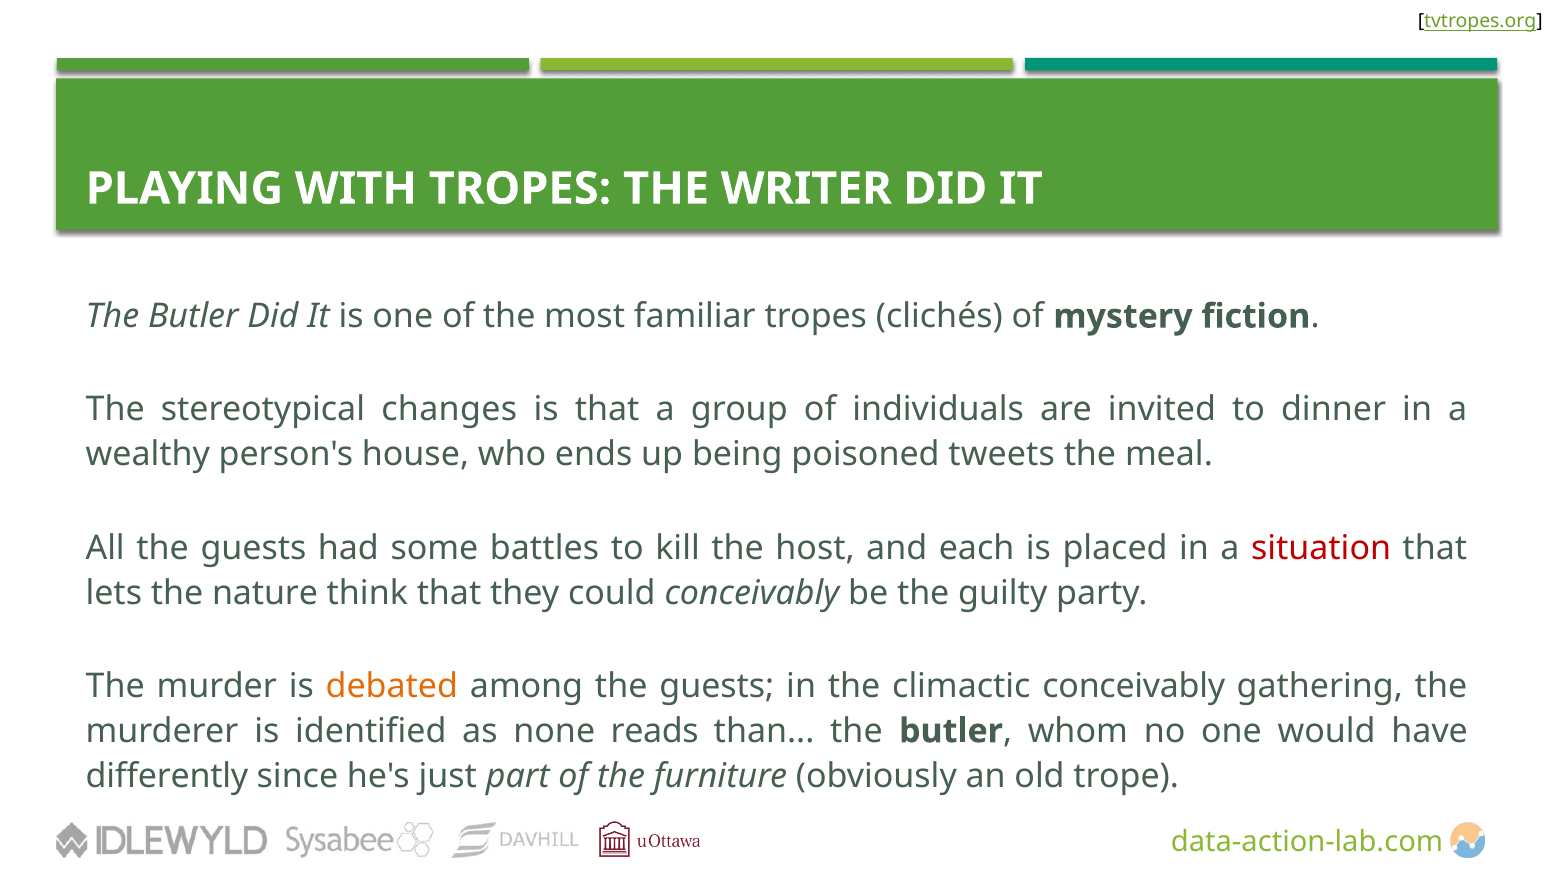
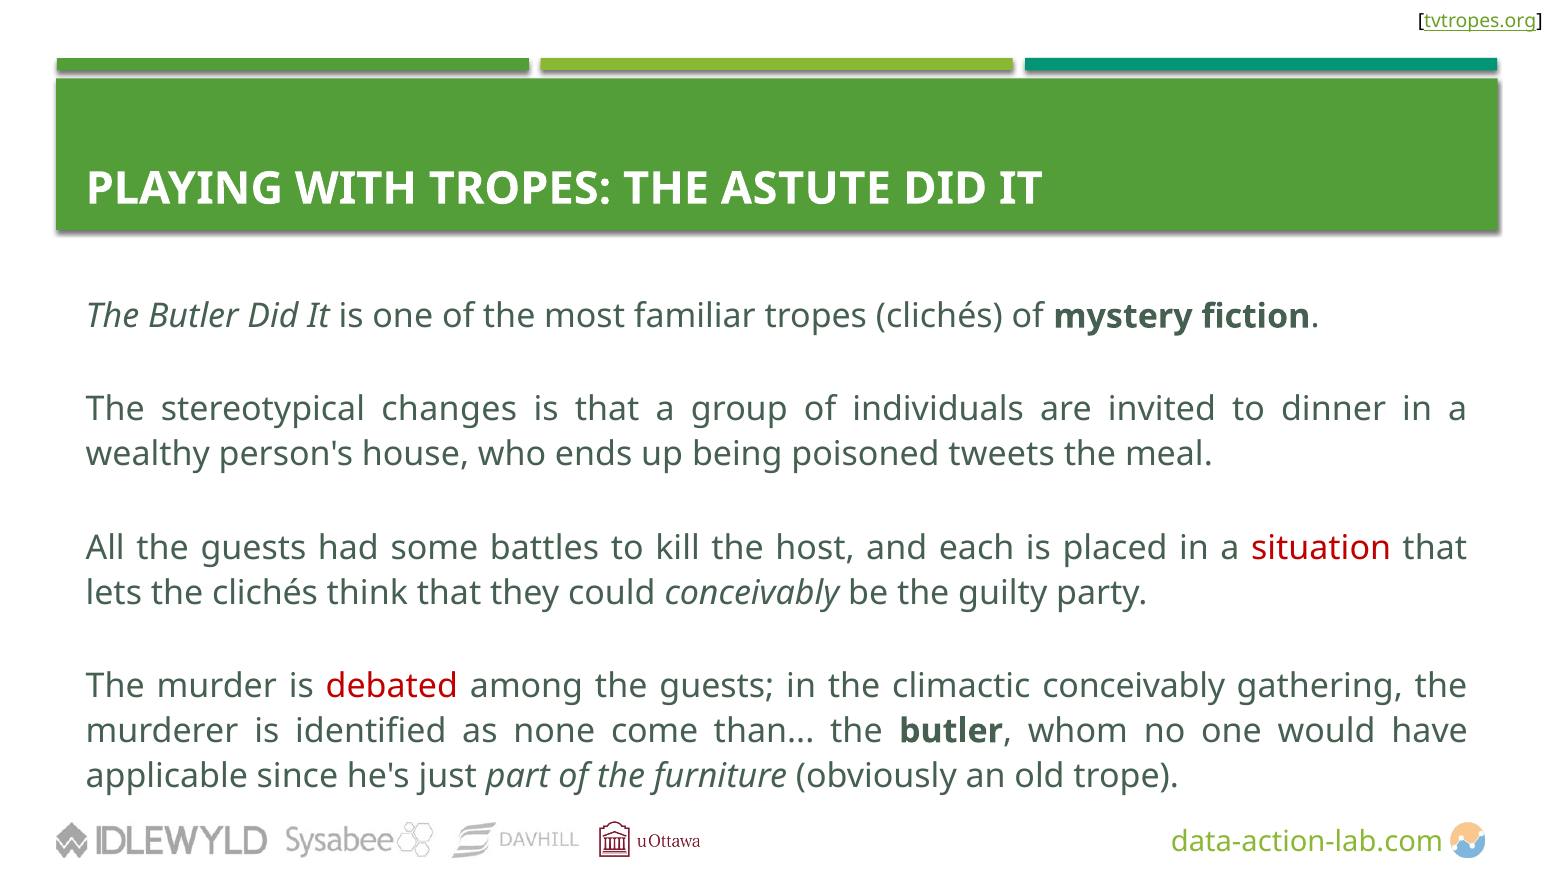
WRITER: WRITER -> ASTUTE
the nature: nature -> clichés
debated colour: orange -> red
reads: reads -> come
differently: differently -> applicable
